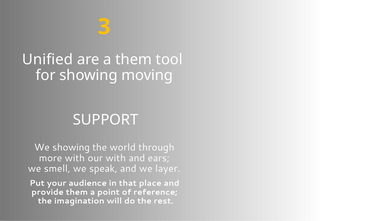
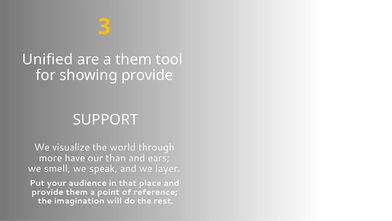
showing moving: moving -> provide
We showing: showing -> visualize
more with: with -> have
our with: with -> than
